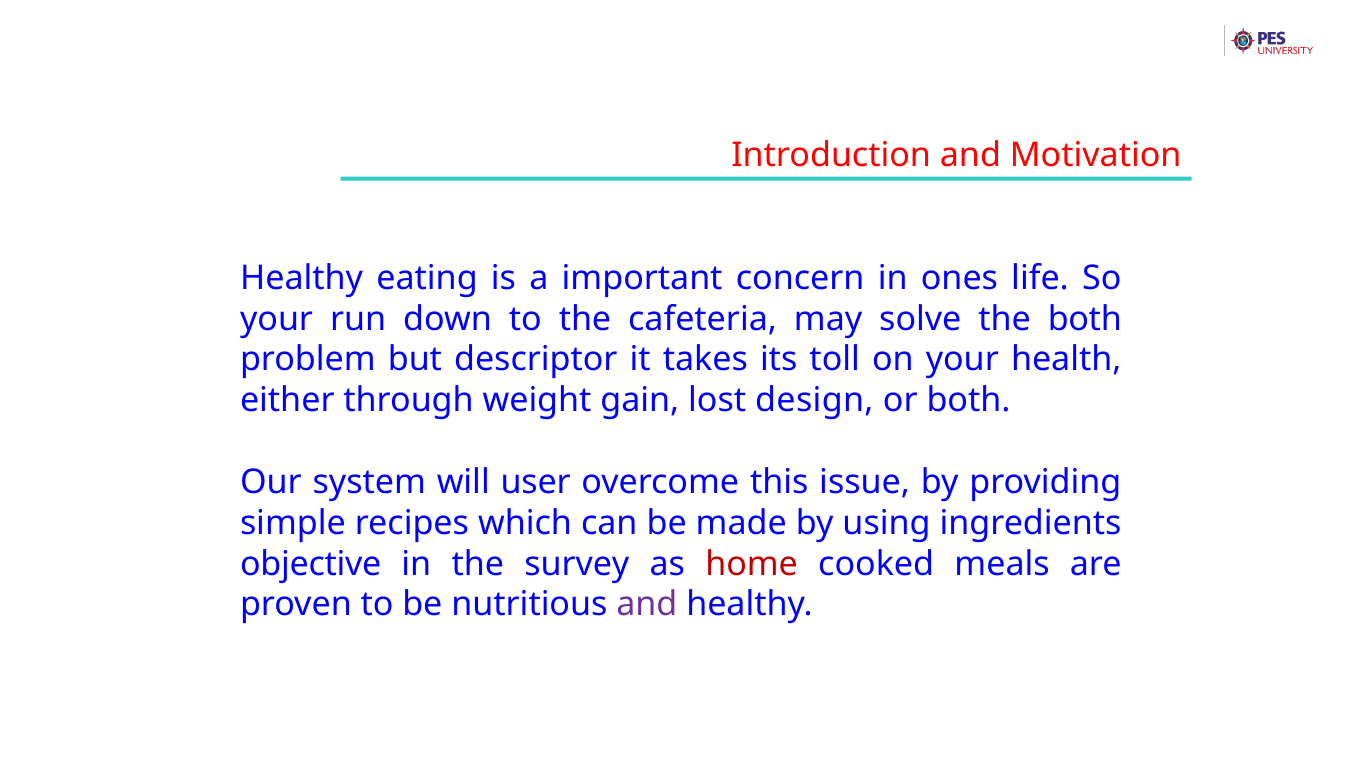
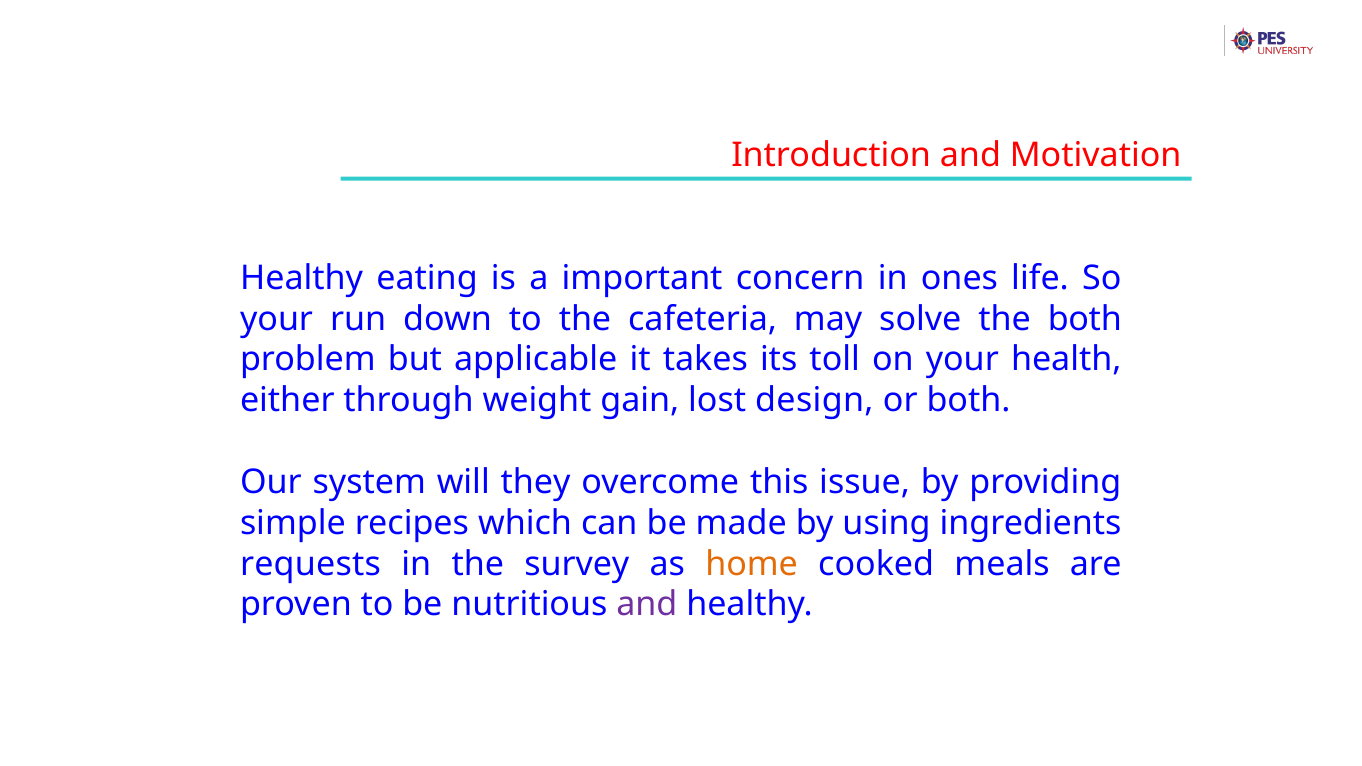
descriptor: descriptor -> applicable
user: user -> they
objective: objective -> requests
home colour: red -> orange
